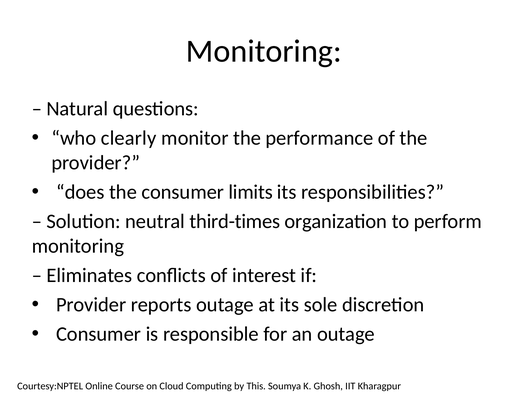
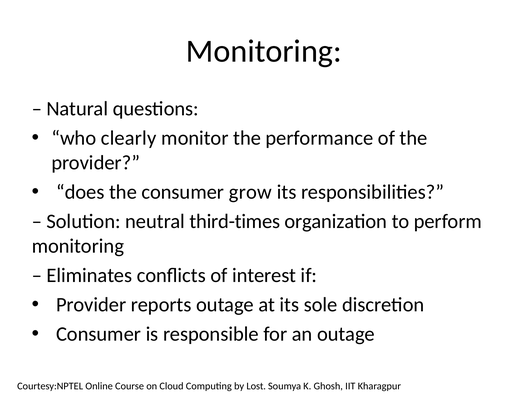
limits: limits -> grow
This: This -> Lost
